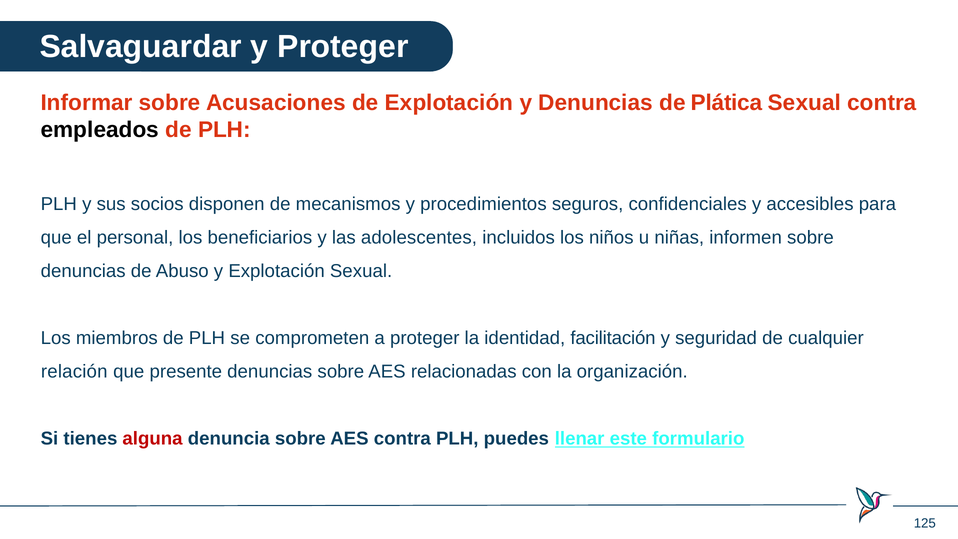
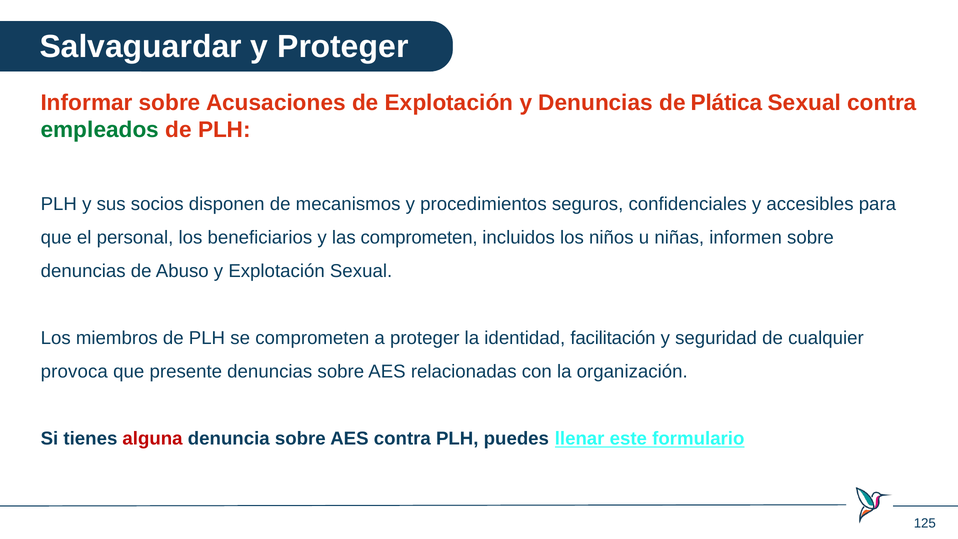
empleados colour: black -> green
las adolescentes: adolescentes -> comprometen
relación: relación -> provoca
